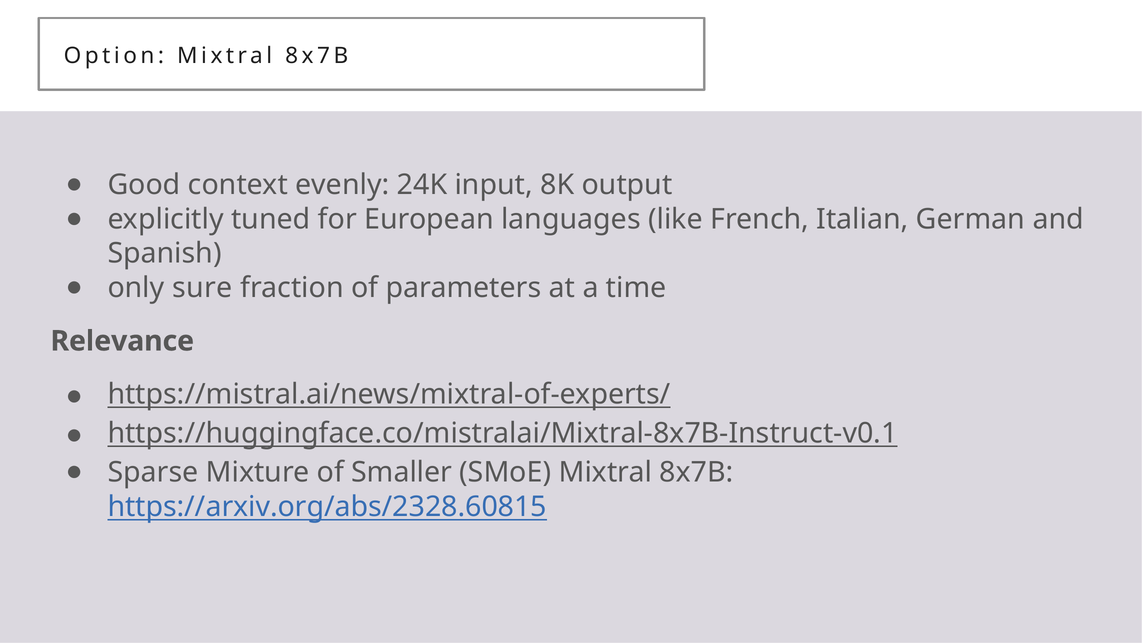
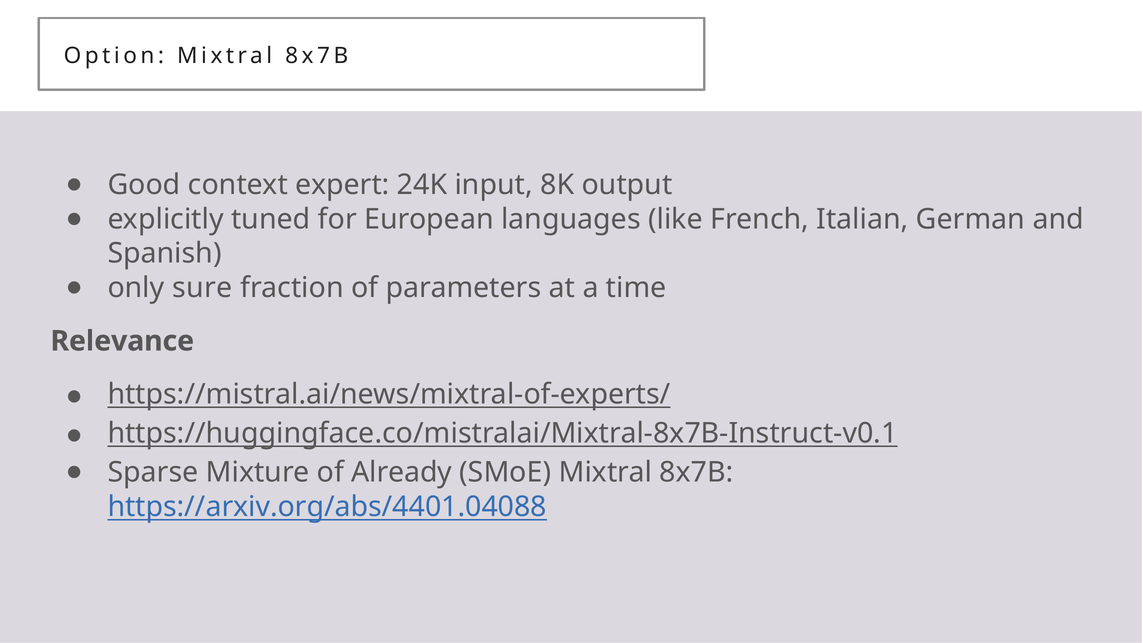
evenly: evenly -> expert
Smaller: Smaller -> Already
https://arxiv.org/abs/2328.60815: https://arxiv.org/abs/2328.60815 -> https://arxiv.org/abs/4401.04088
